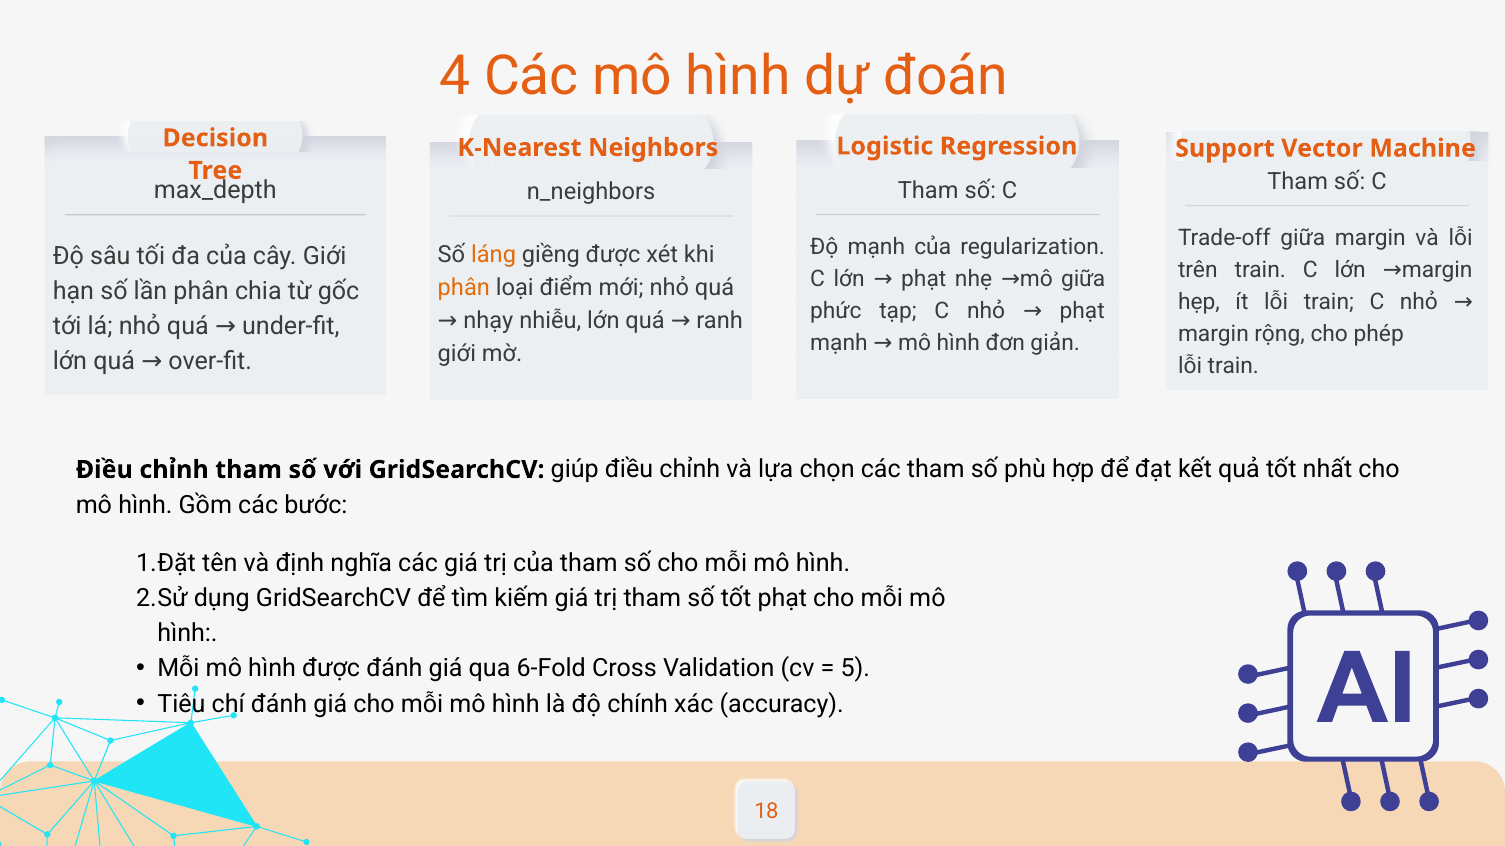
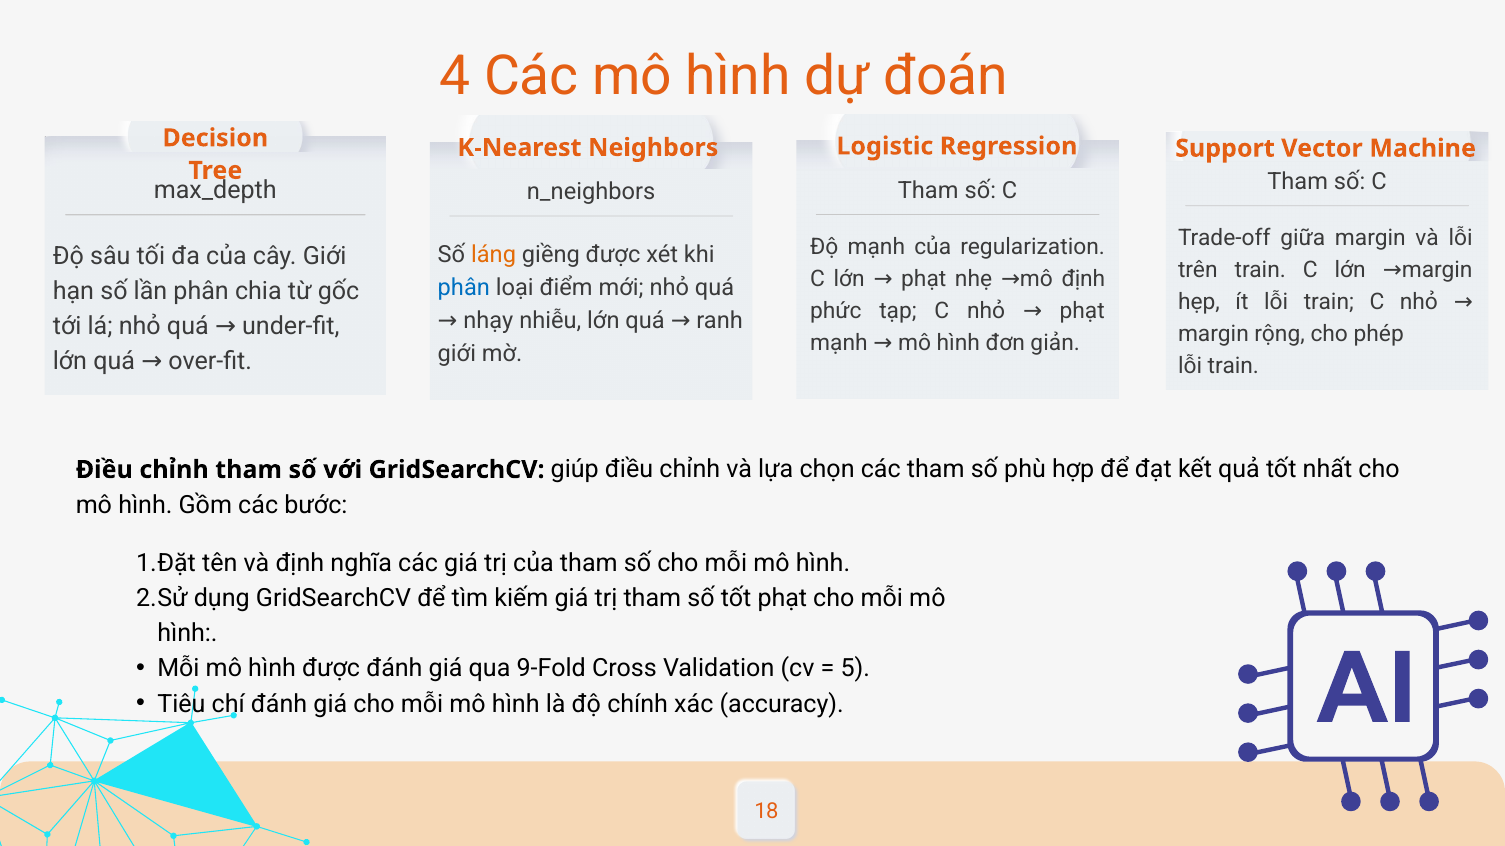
mô giữa: giữa -> định
phân at (464, 288) colour: orange -> blue
6-Fold: 6-Fold -> 9-Fold
